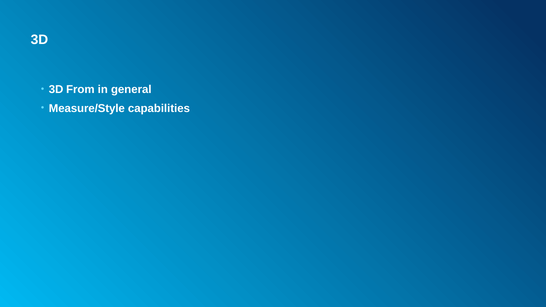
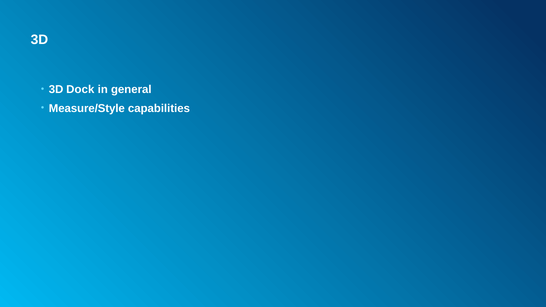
From: From -> Dock
